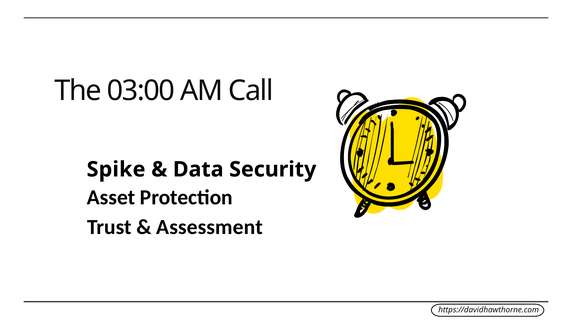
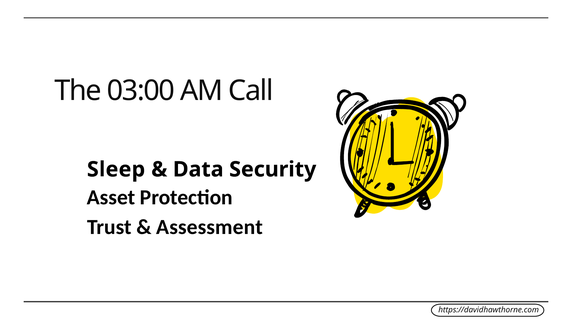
Spike: Spike -> Sleep
